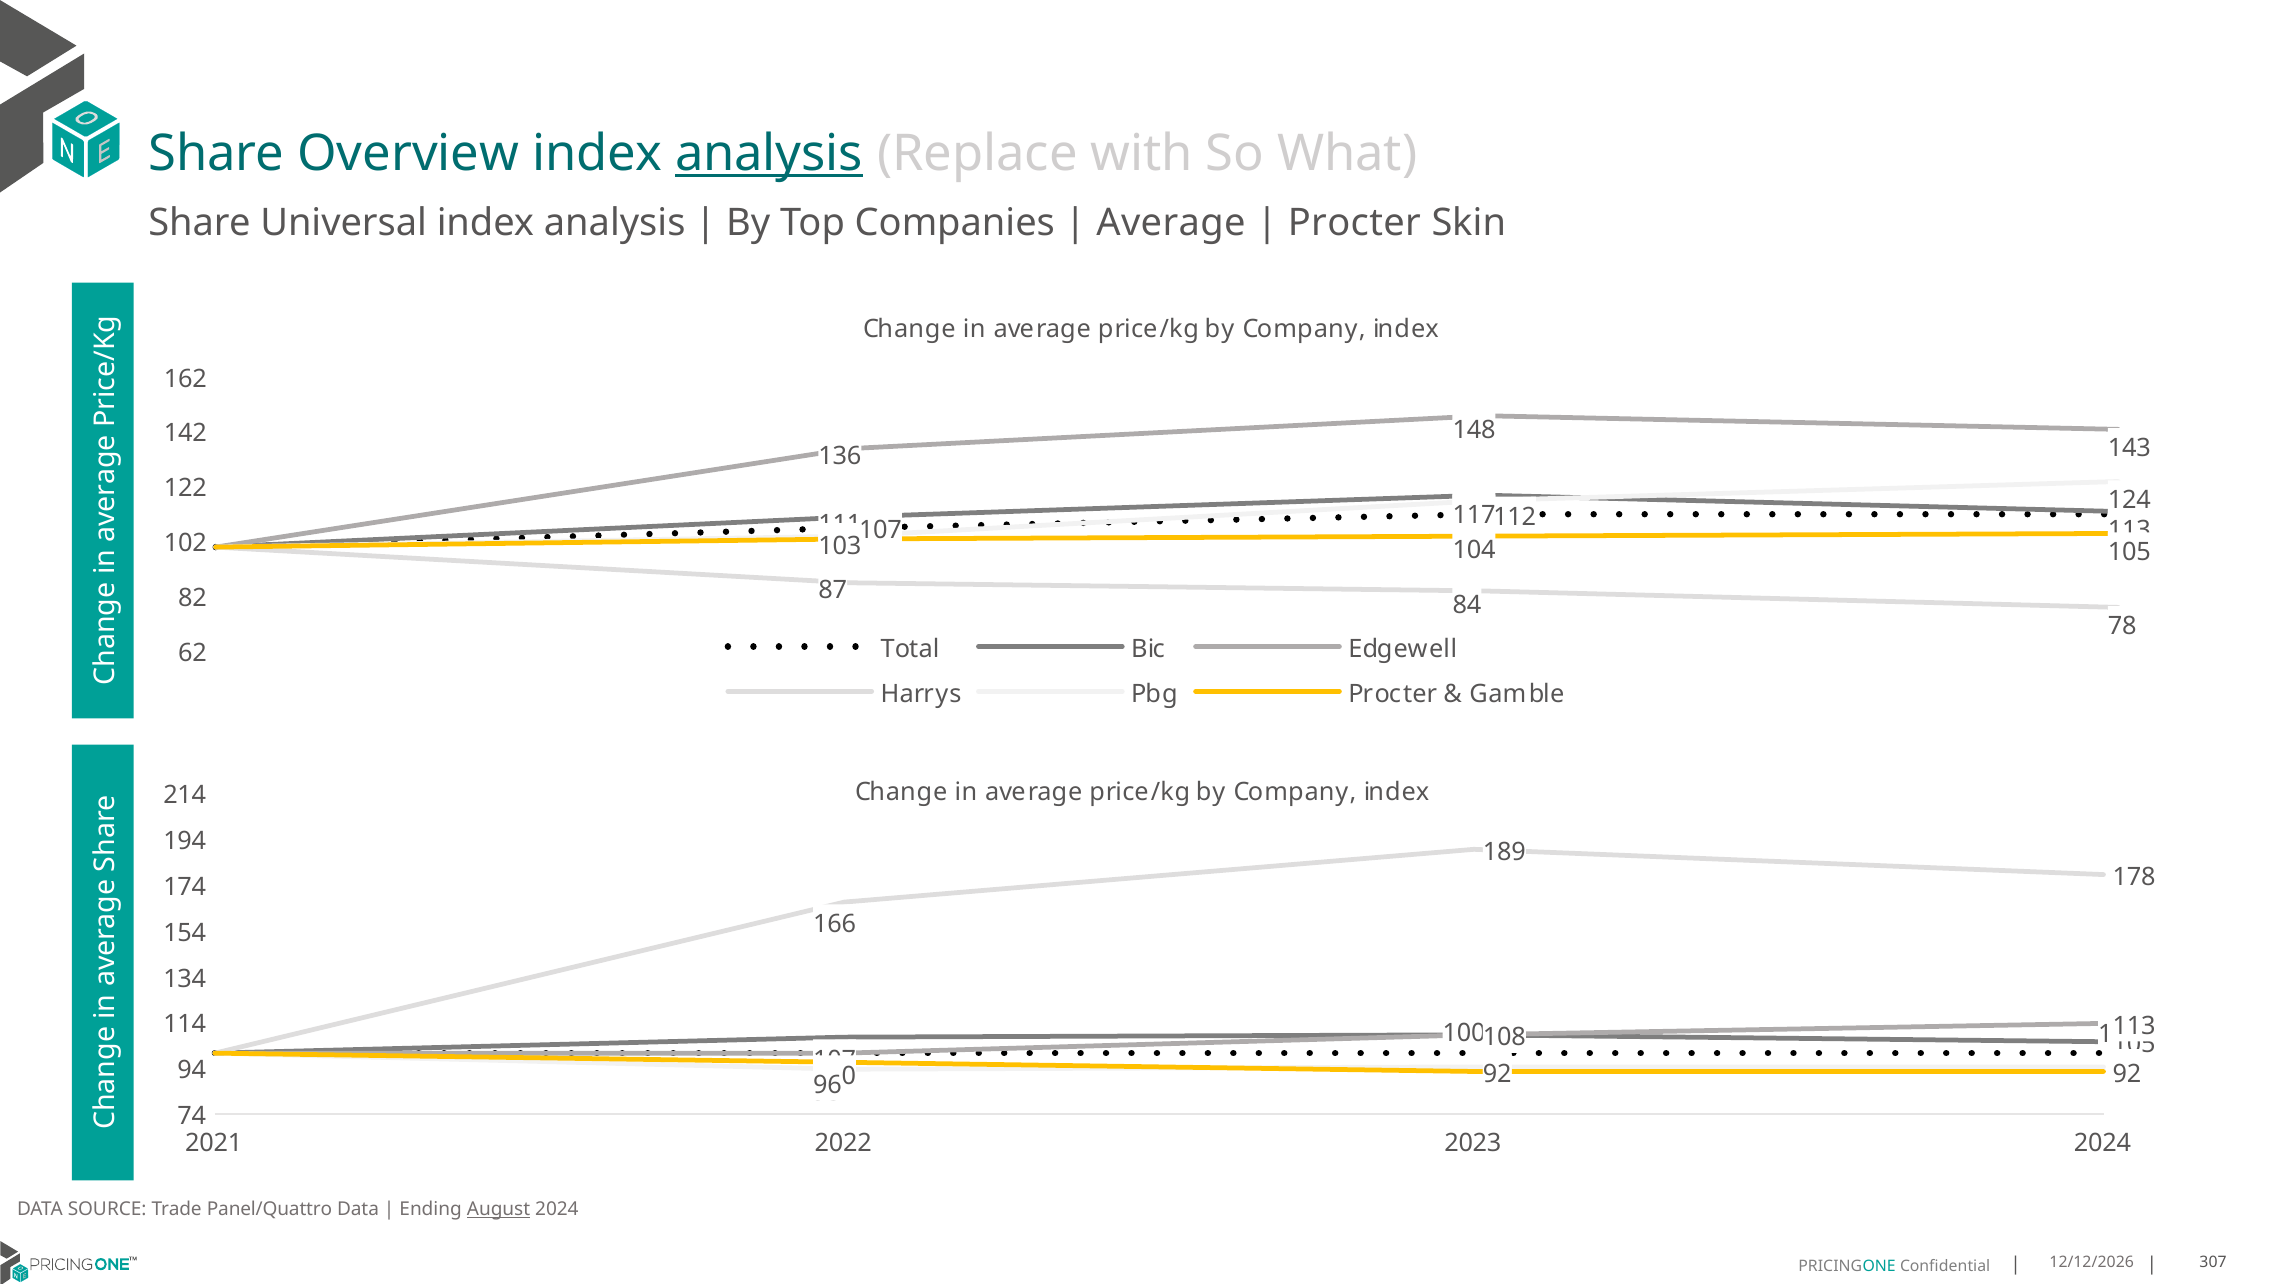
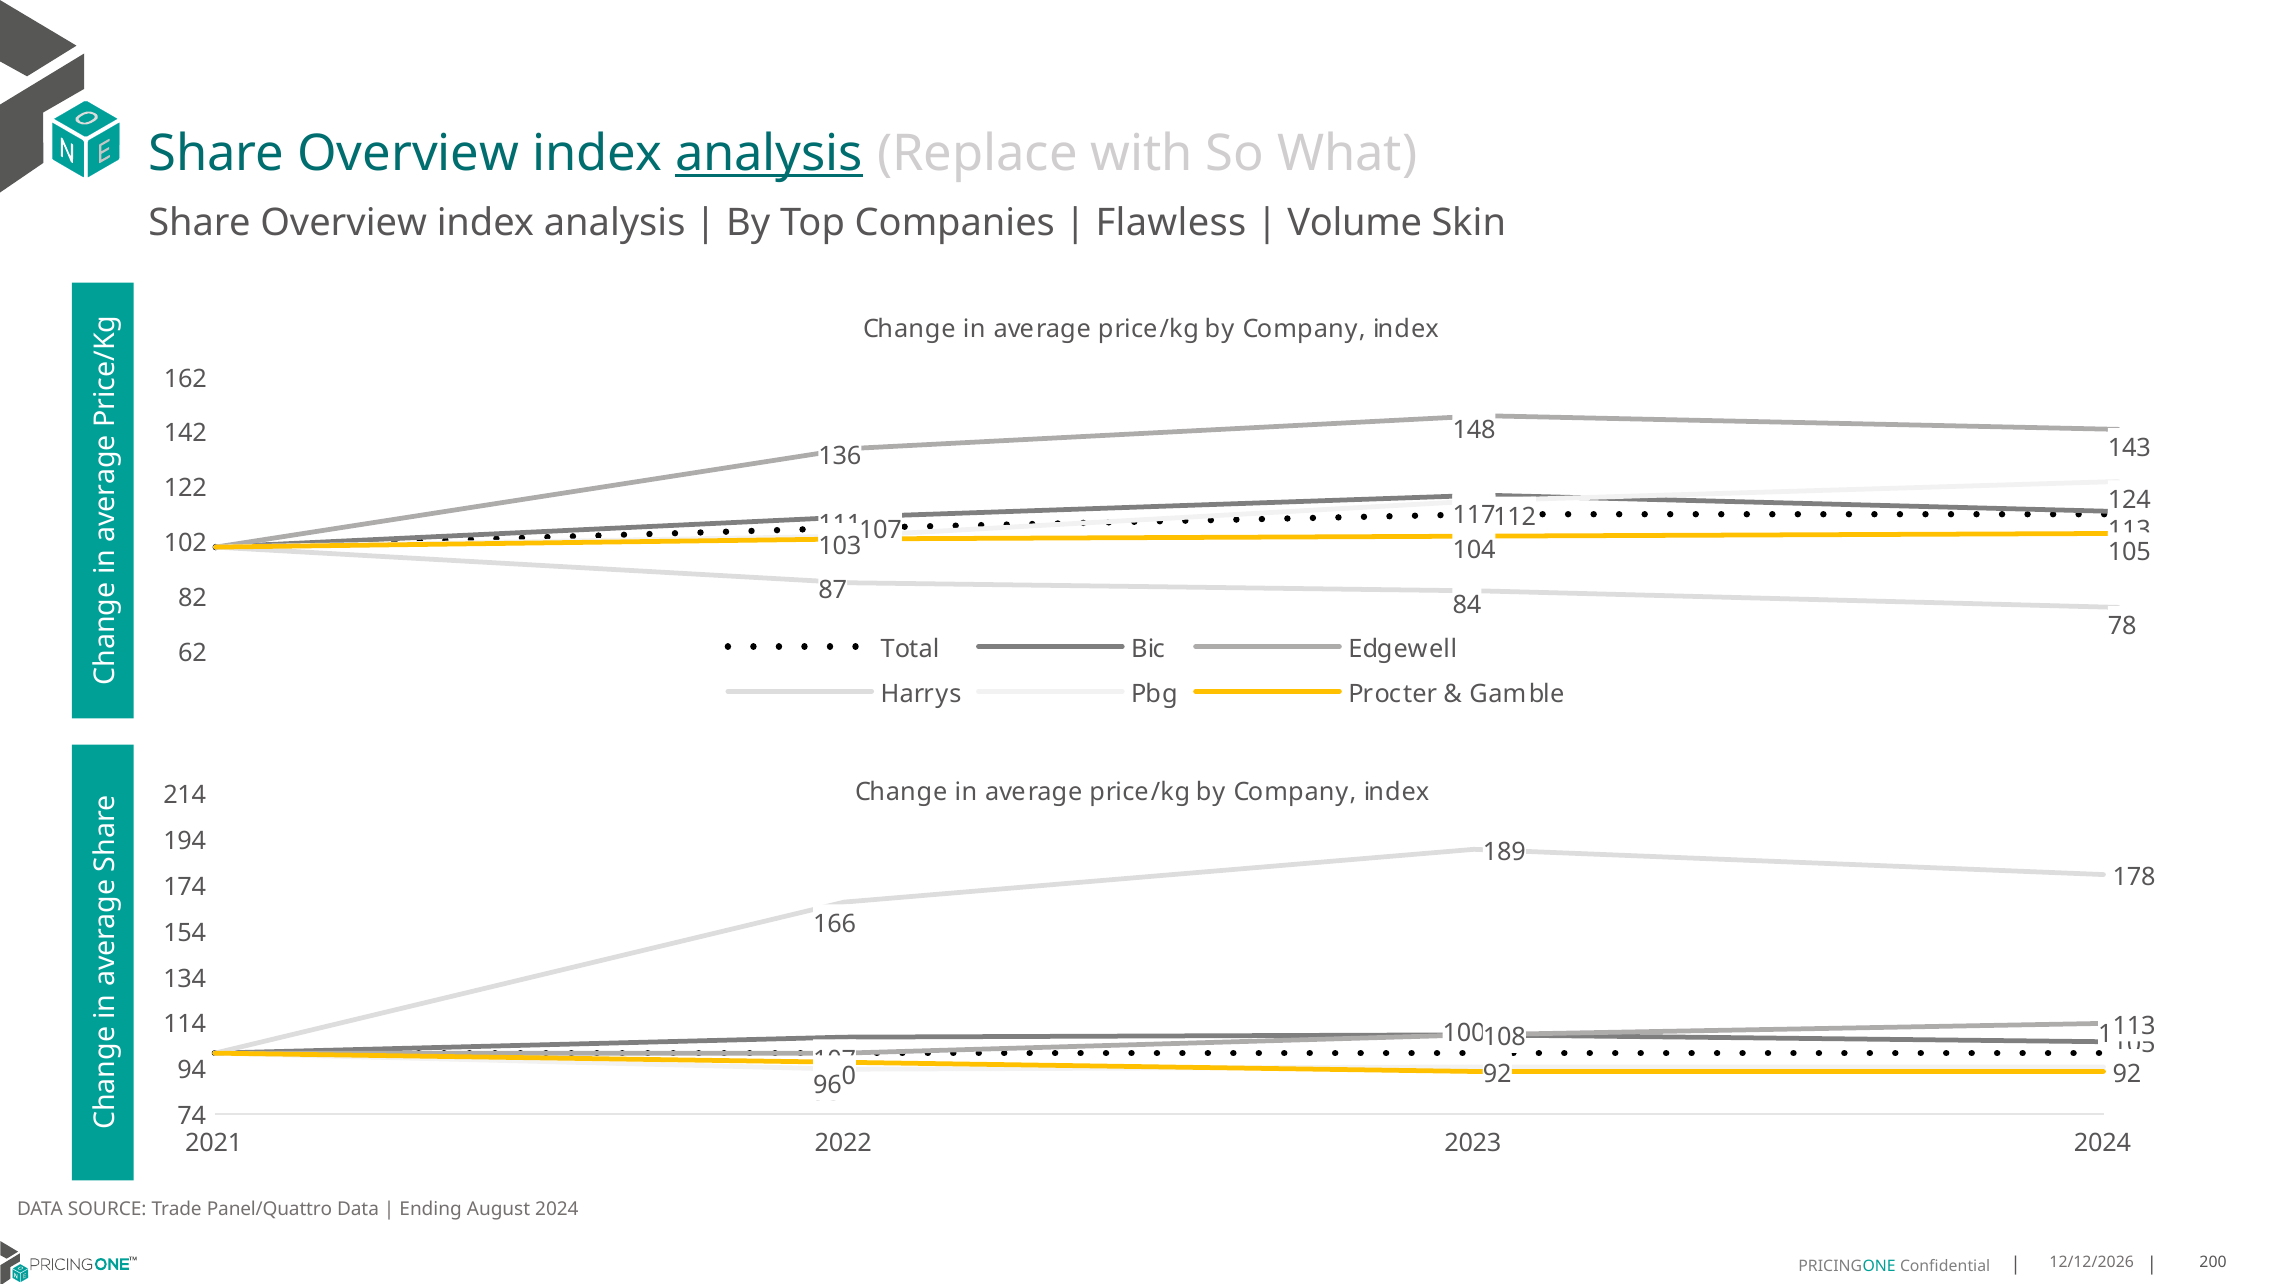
Universal at (344, 223): Universal -> Overview
Average at (1171, 223): Average -> Flawless
Procter at (1354, 223): Procter -> Volume
August underline: present -> none
307: 307 -> 200
